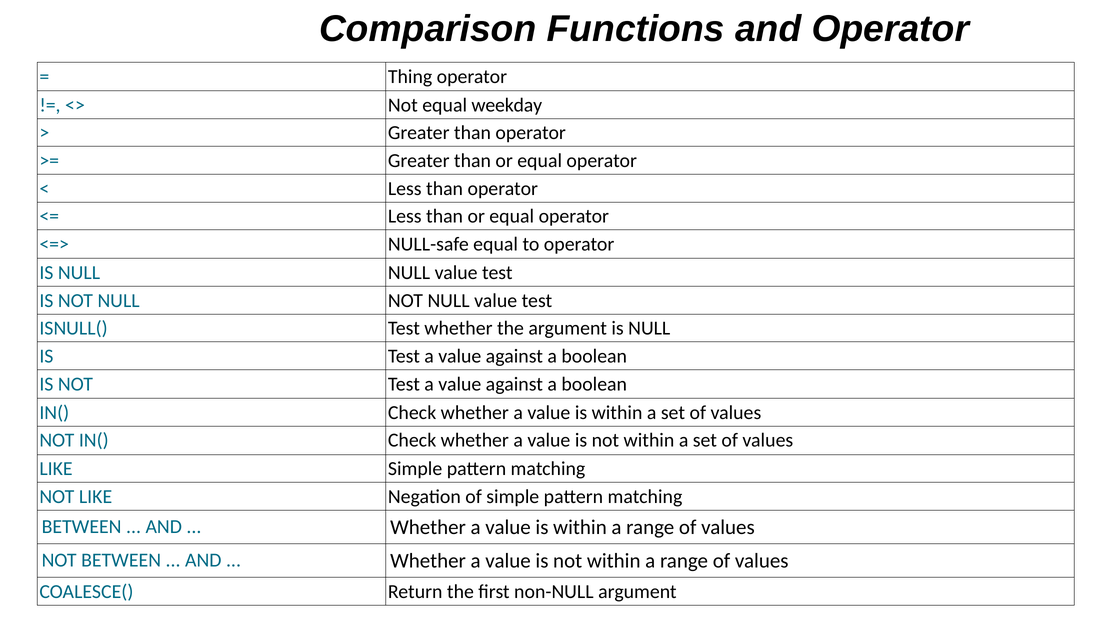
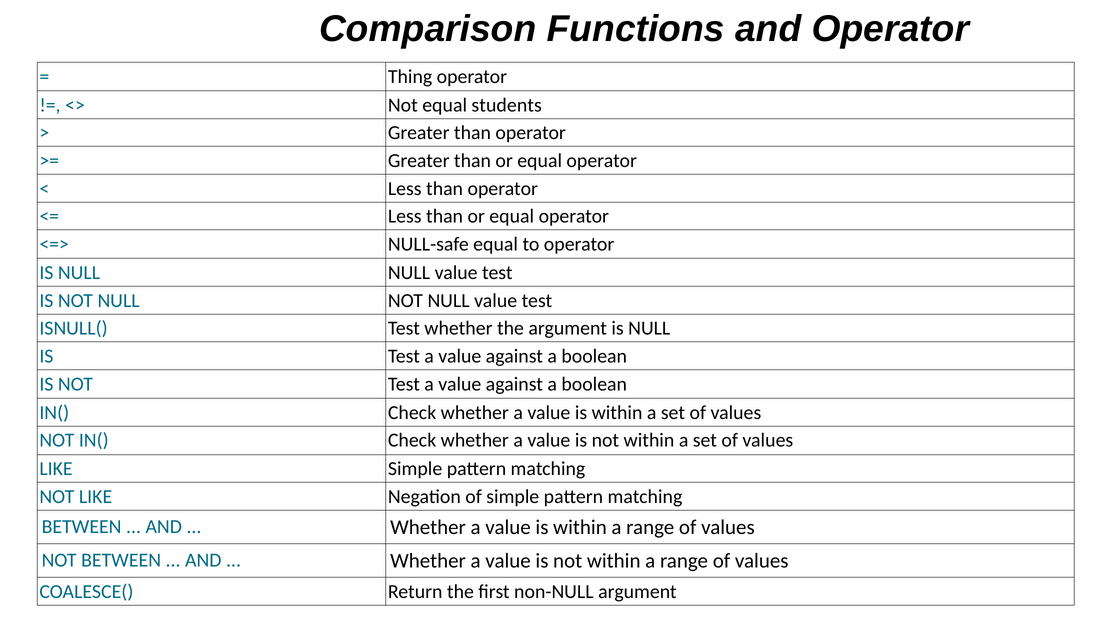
weekday: weekday -> students
